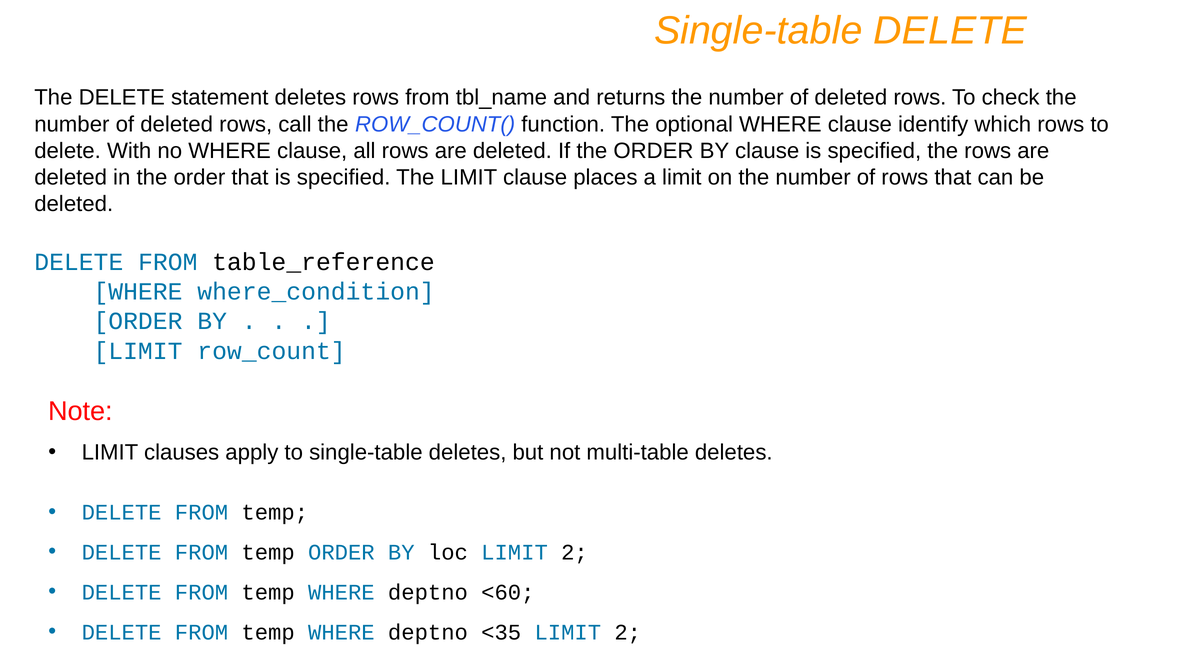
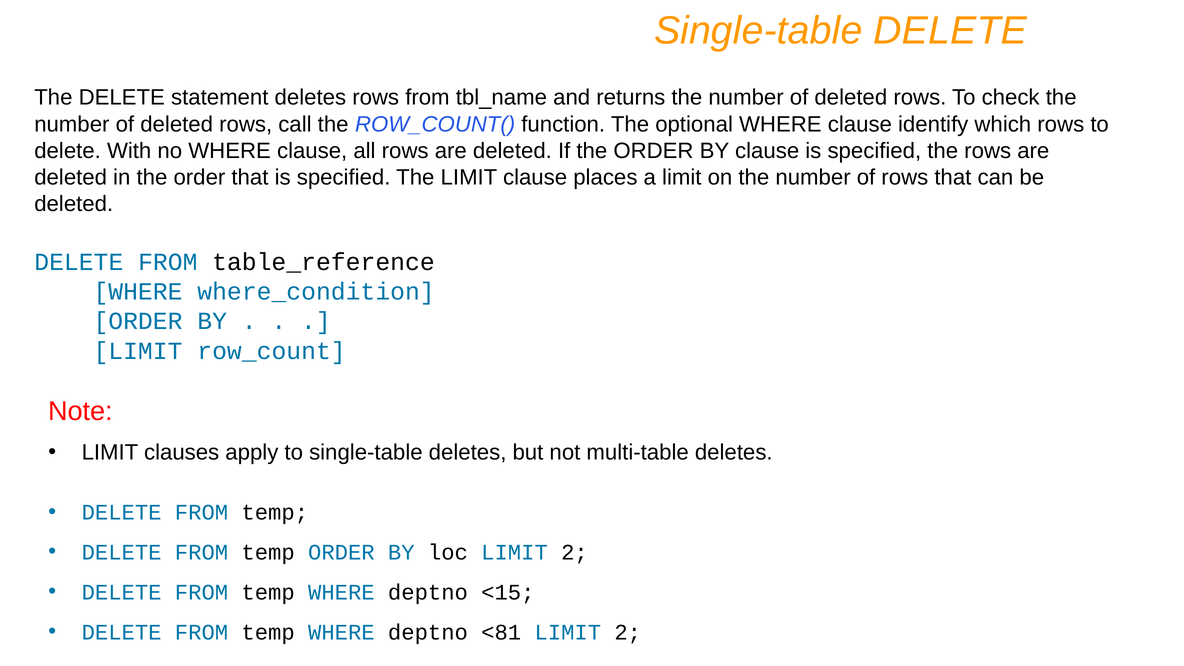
<60: <60 -> <15
<35: <35 -> <81
